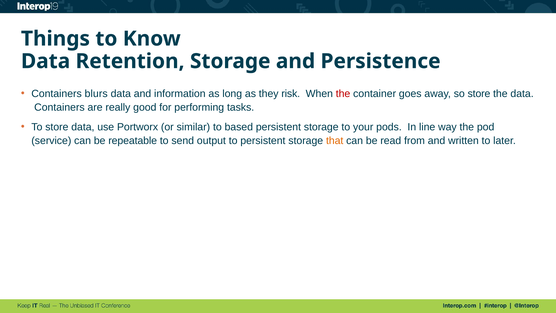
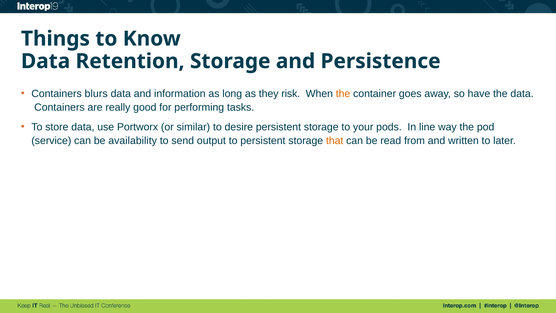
the at (343, 94) colour: red -> orange
so store: store -> have
based: based -> desire
repeatable: repeatable -> availability
